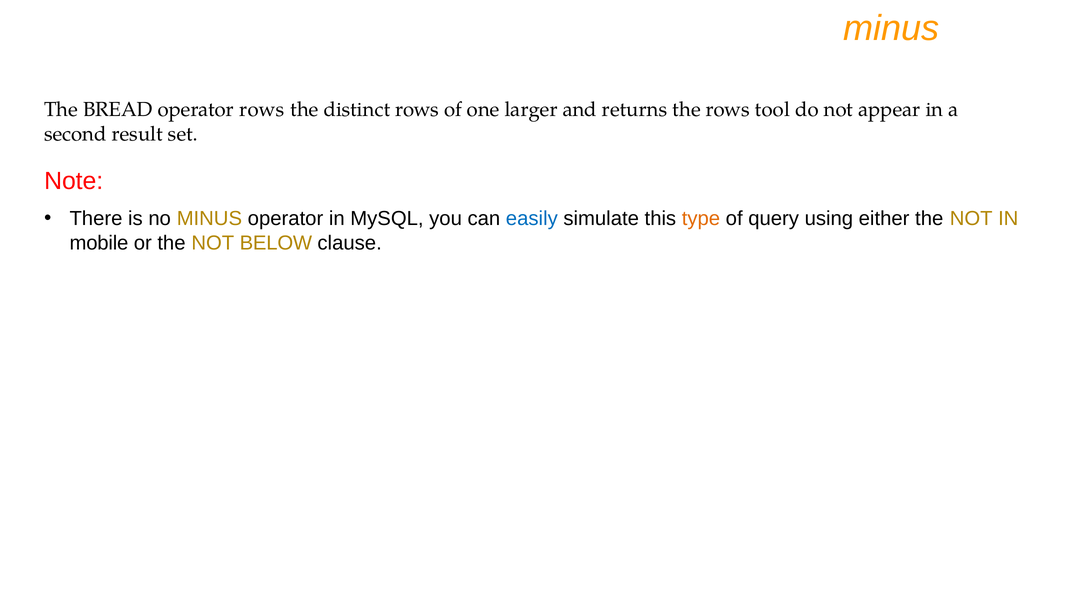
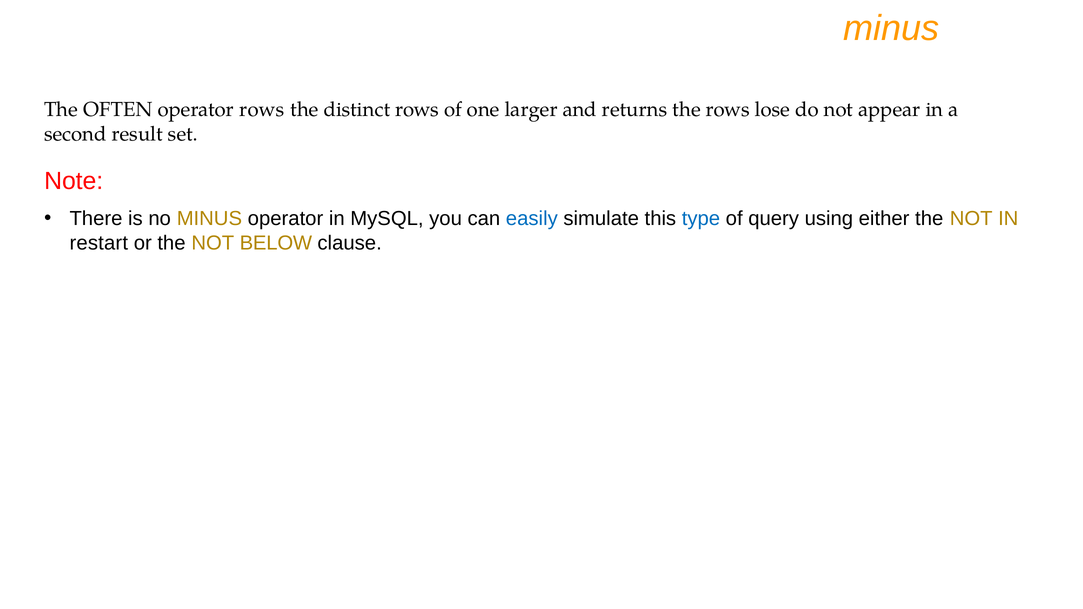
BREAD: BREAD -> OFTEN
tool: tool -> lose
type colour: orange -> blue
mobile: mobile -> restart
